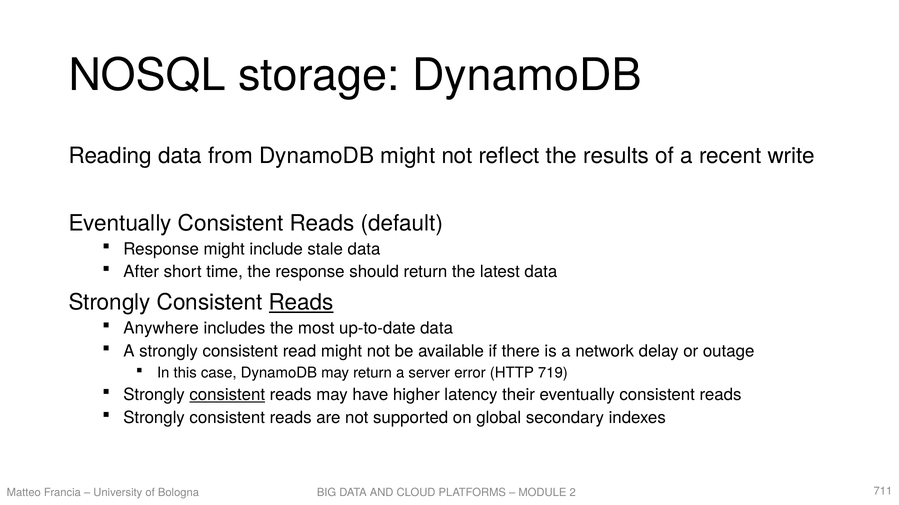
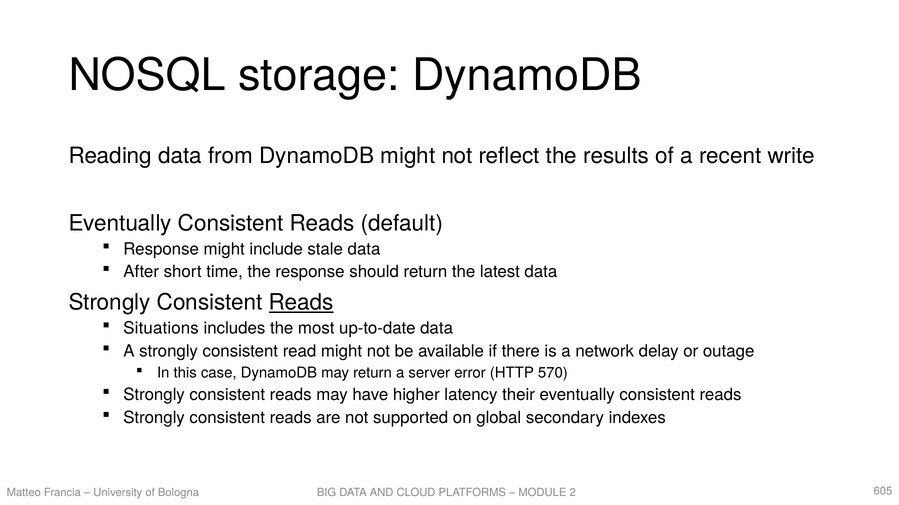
Anywhere: Anywhere -> Situations
719: 719 -> 570
consistent at (227, 395) underline: present -> none
711: 711 -> 605
